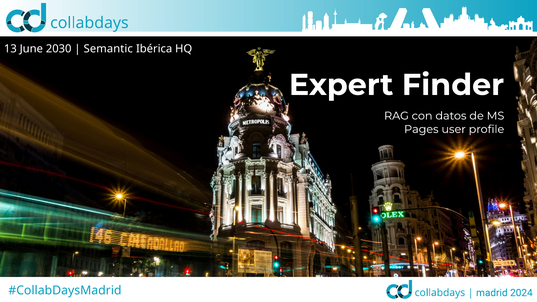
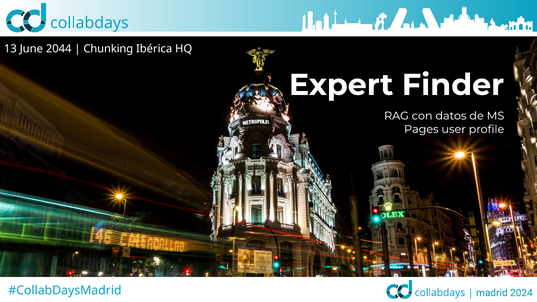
2030: 2030 -> 2044
Semantic: Semantic -> Chunking
